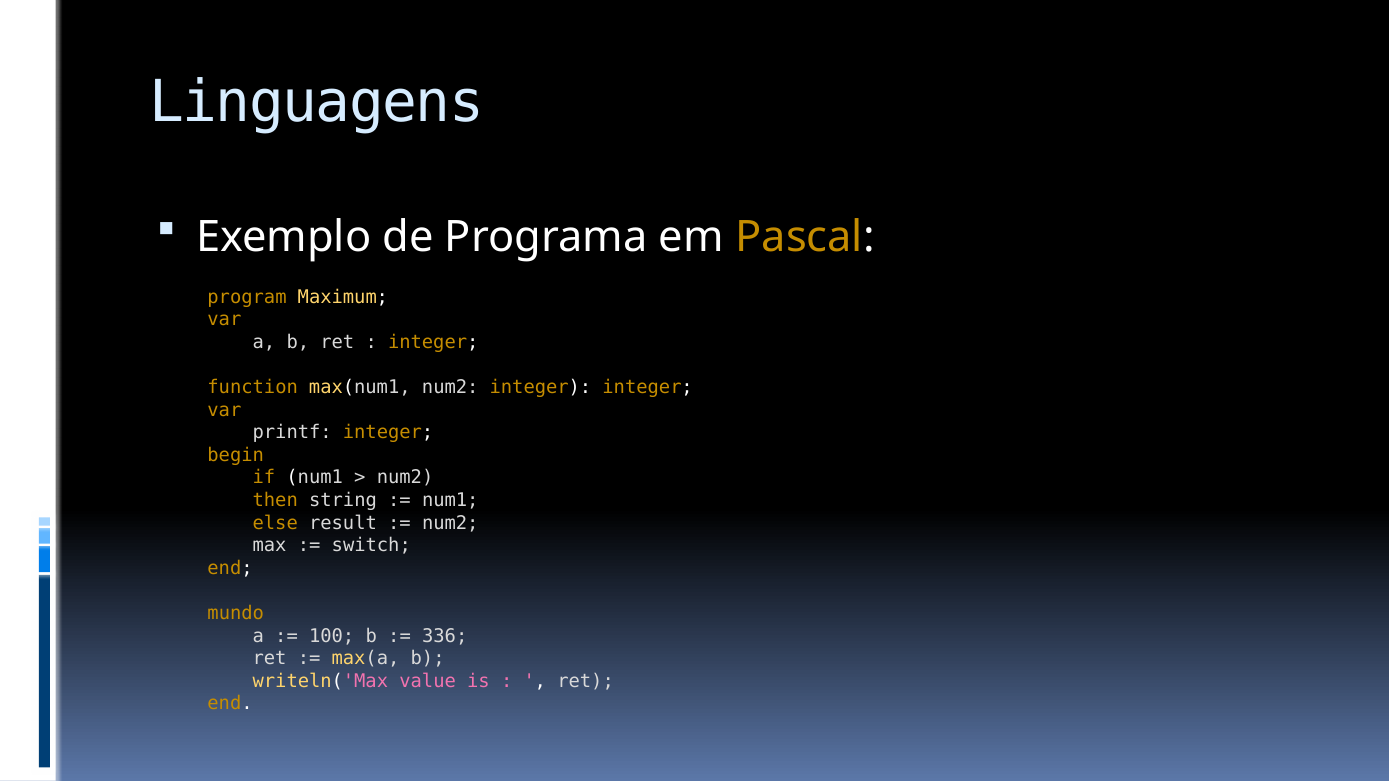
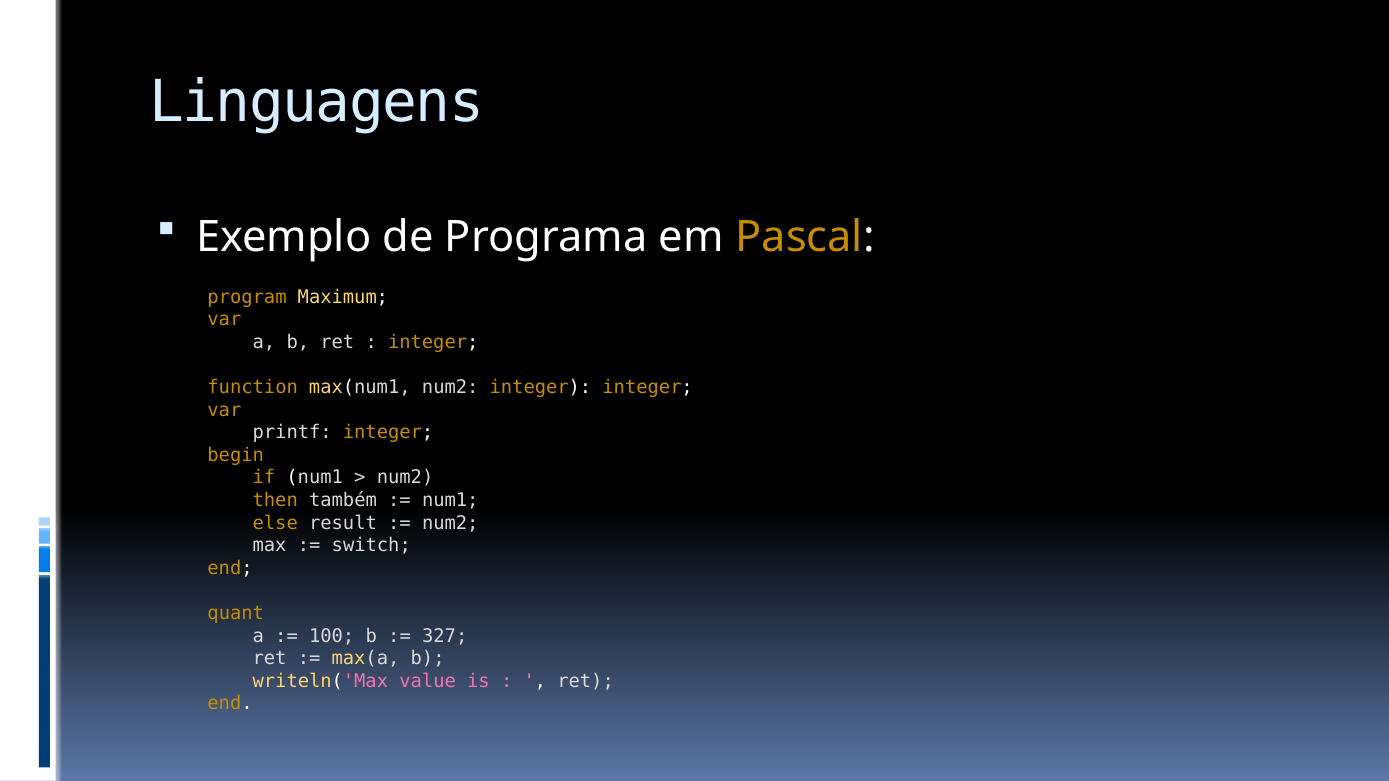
string: string -> também
mundo: mundo -> quant
336: 336 -> 327
